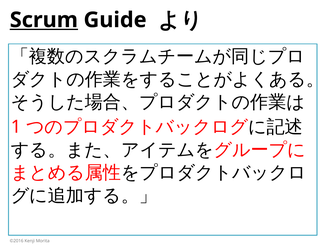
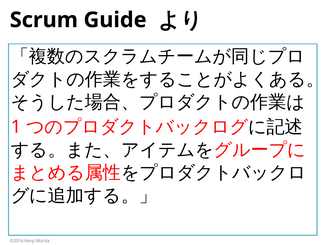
Scrum underline: present -> none
